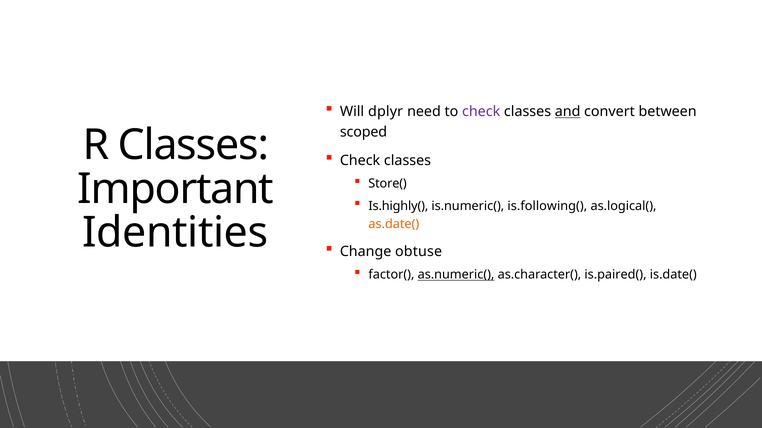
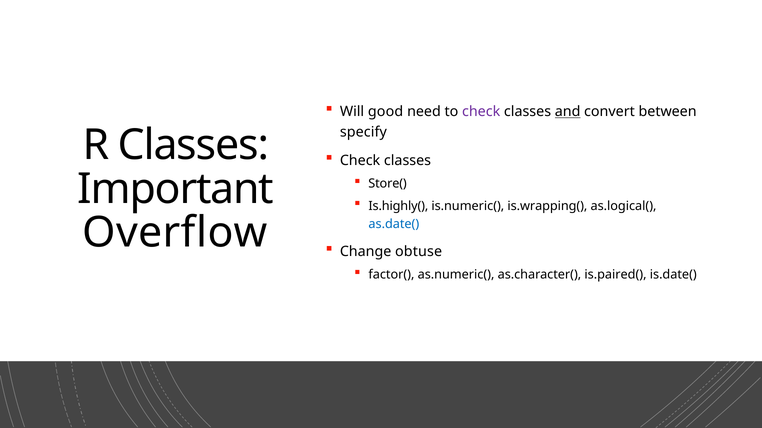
dplyr: dplyr -> good
scoped: scoped -> specify
is.following(: is.following( -> is.wrapping(
as.date( colour: orange -> blue
Identities: Identities -> Overflow
as.numeric( underline: present -> none
